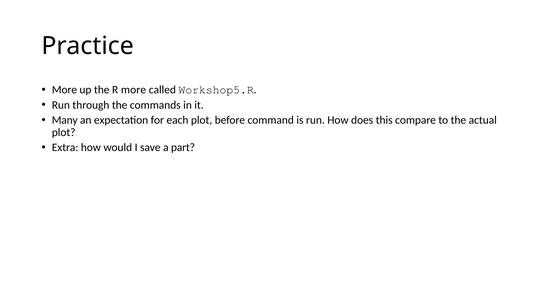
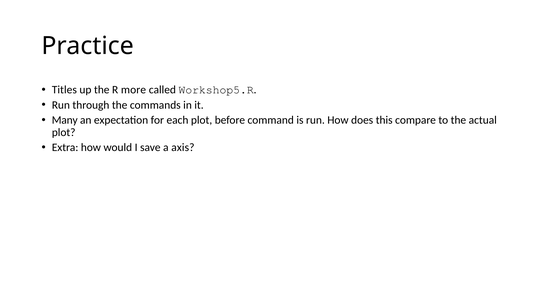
More at (64, 90): More -> Titles
part: part -> axis
